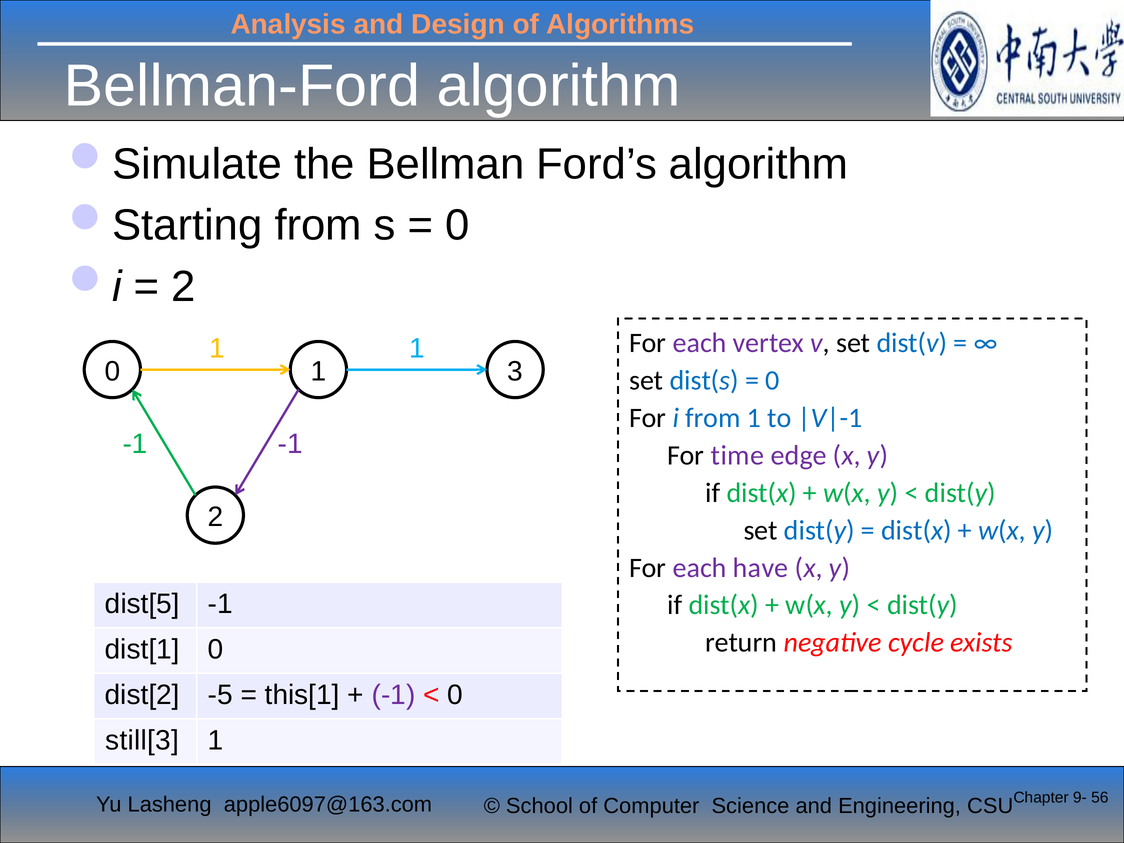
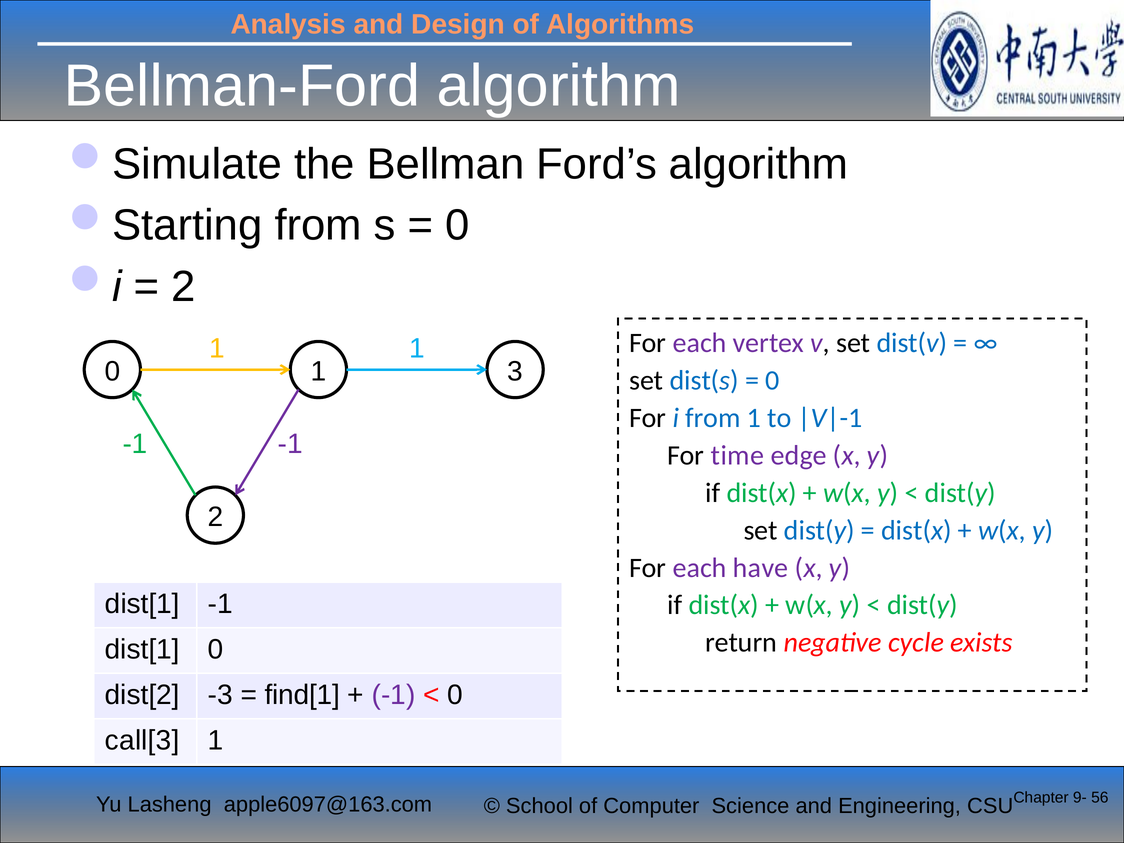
dist[5 at (142, 604): dist[5 -> dist[1
-5: -5 -> -3
this[1: this[1 -> find[1
still[3: still[3 -> call[3
